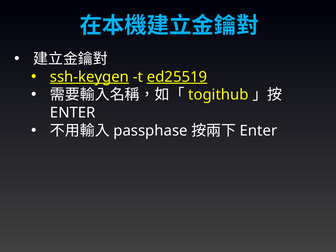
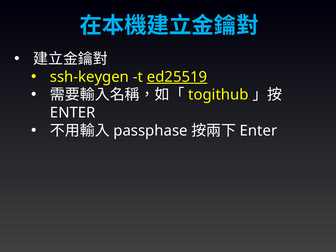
ssh-keygen underline: present -> none
